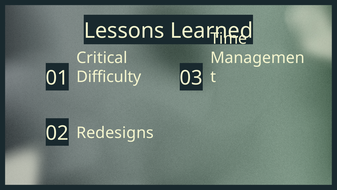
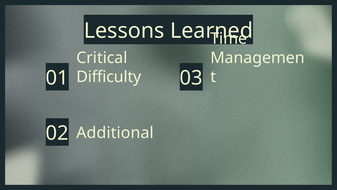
Redesigns: Redesigns -> Additional
